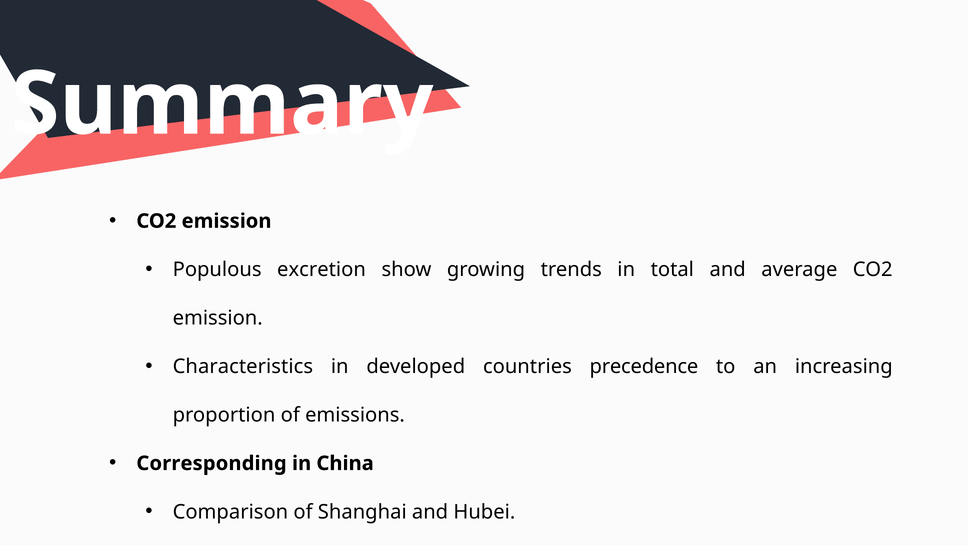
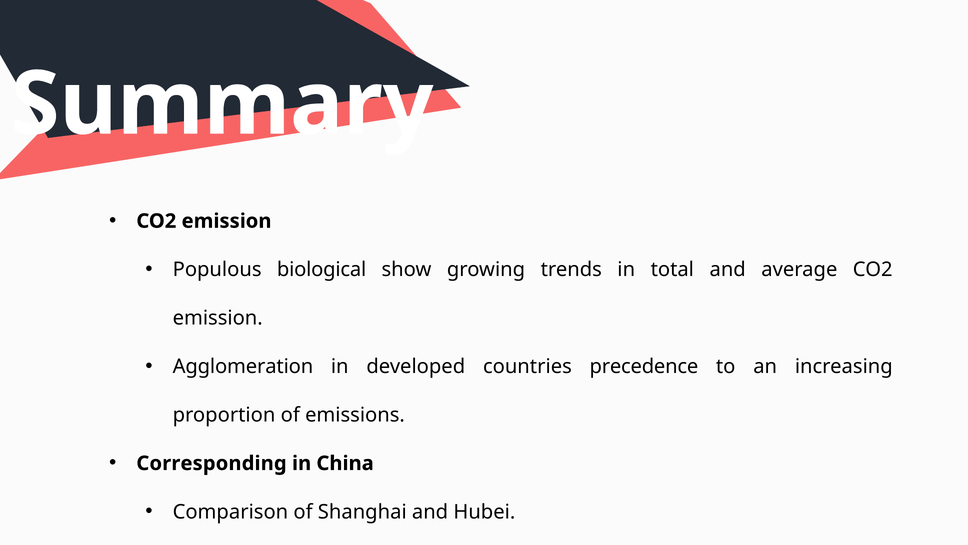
excretion: excretion -> biological
Characteristics: Characteristics -> Agglomeration
